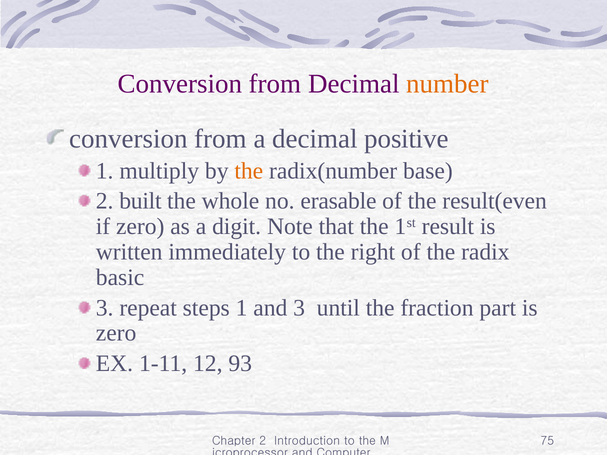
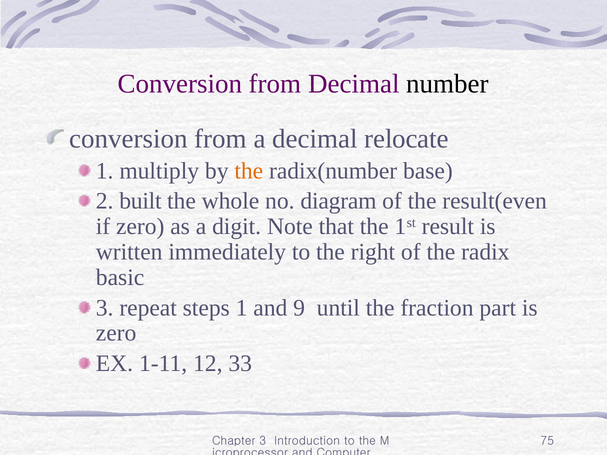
number colour: orange -> black
positive: positive -> relocate
erasable: erasable -> diagram
and 3: 3 -> 9
93: 93 -> 33
Chapter 2: 2 -> 3
